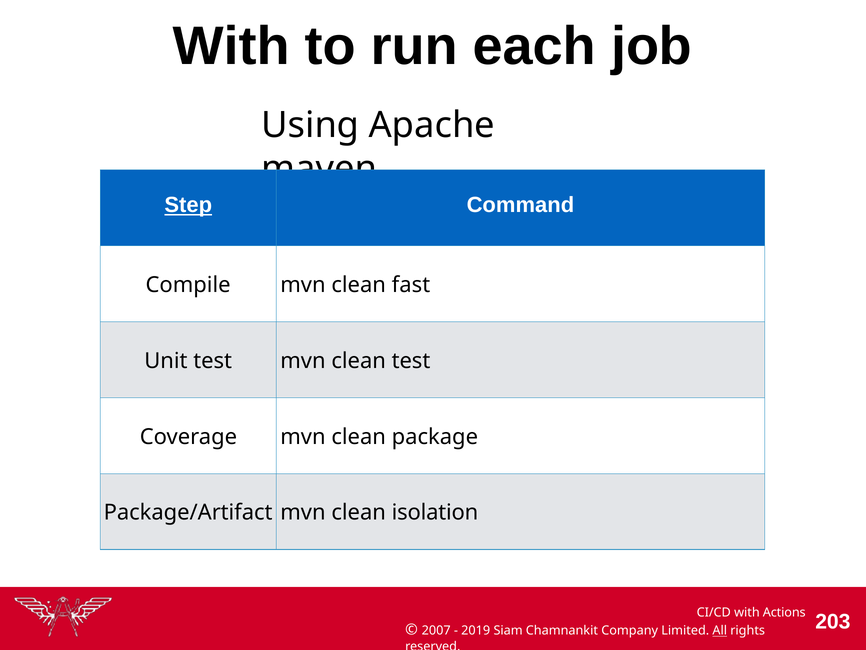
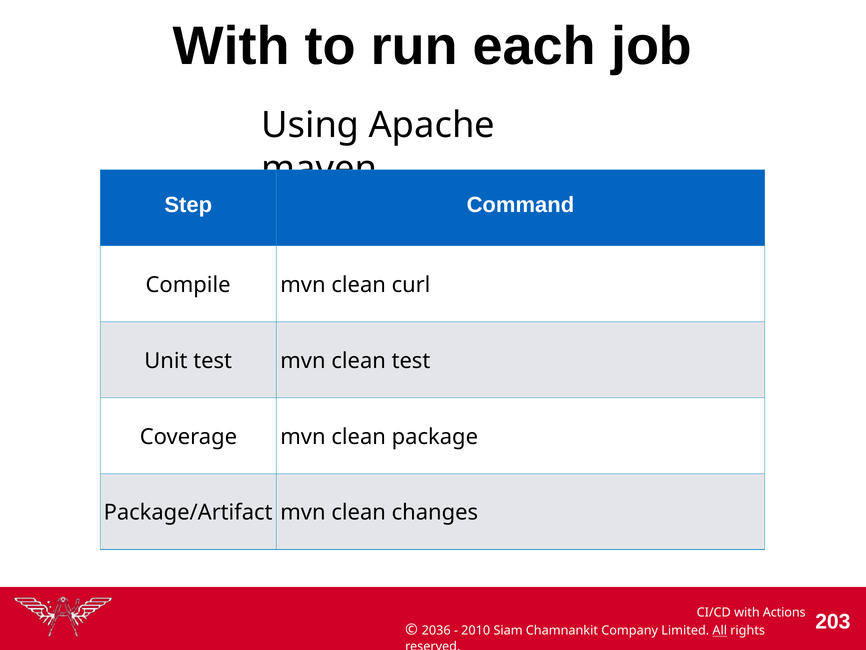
Step underline: present -> none
fast: fast -> curl
isolation: isolation -> changes
2007: 2007 -> 2036
2019: 2019 -> 2010
